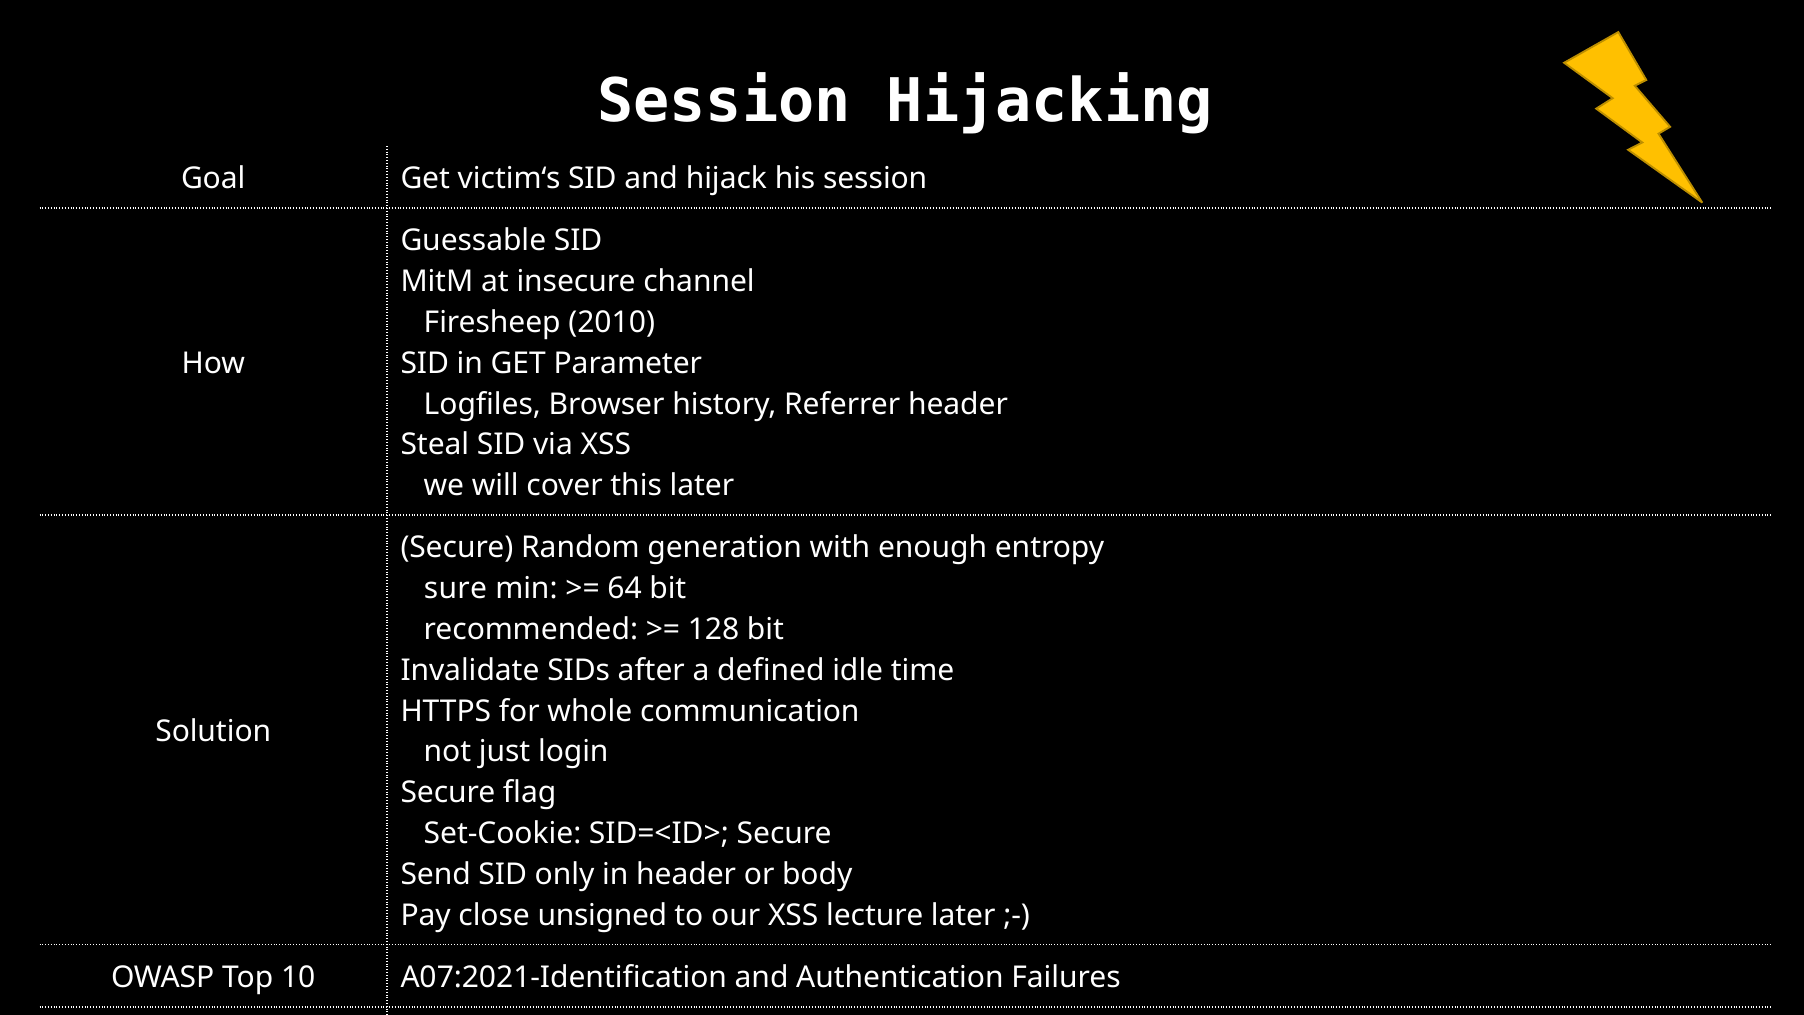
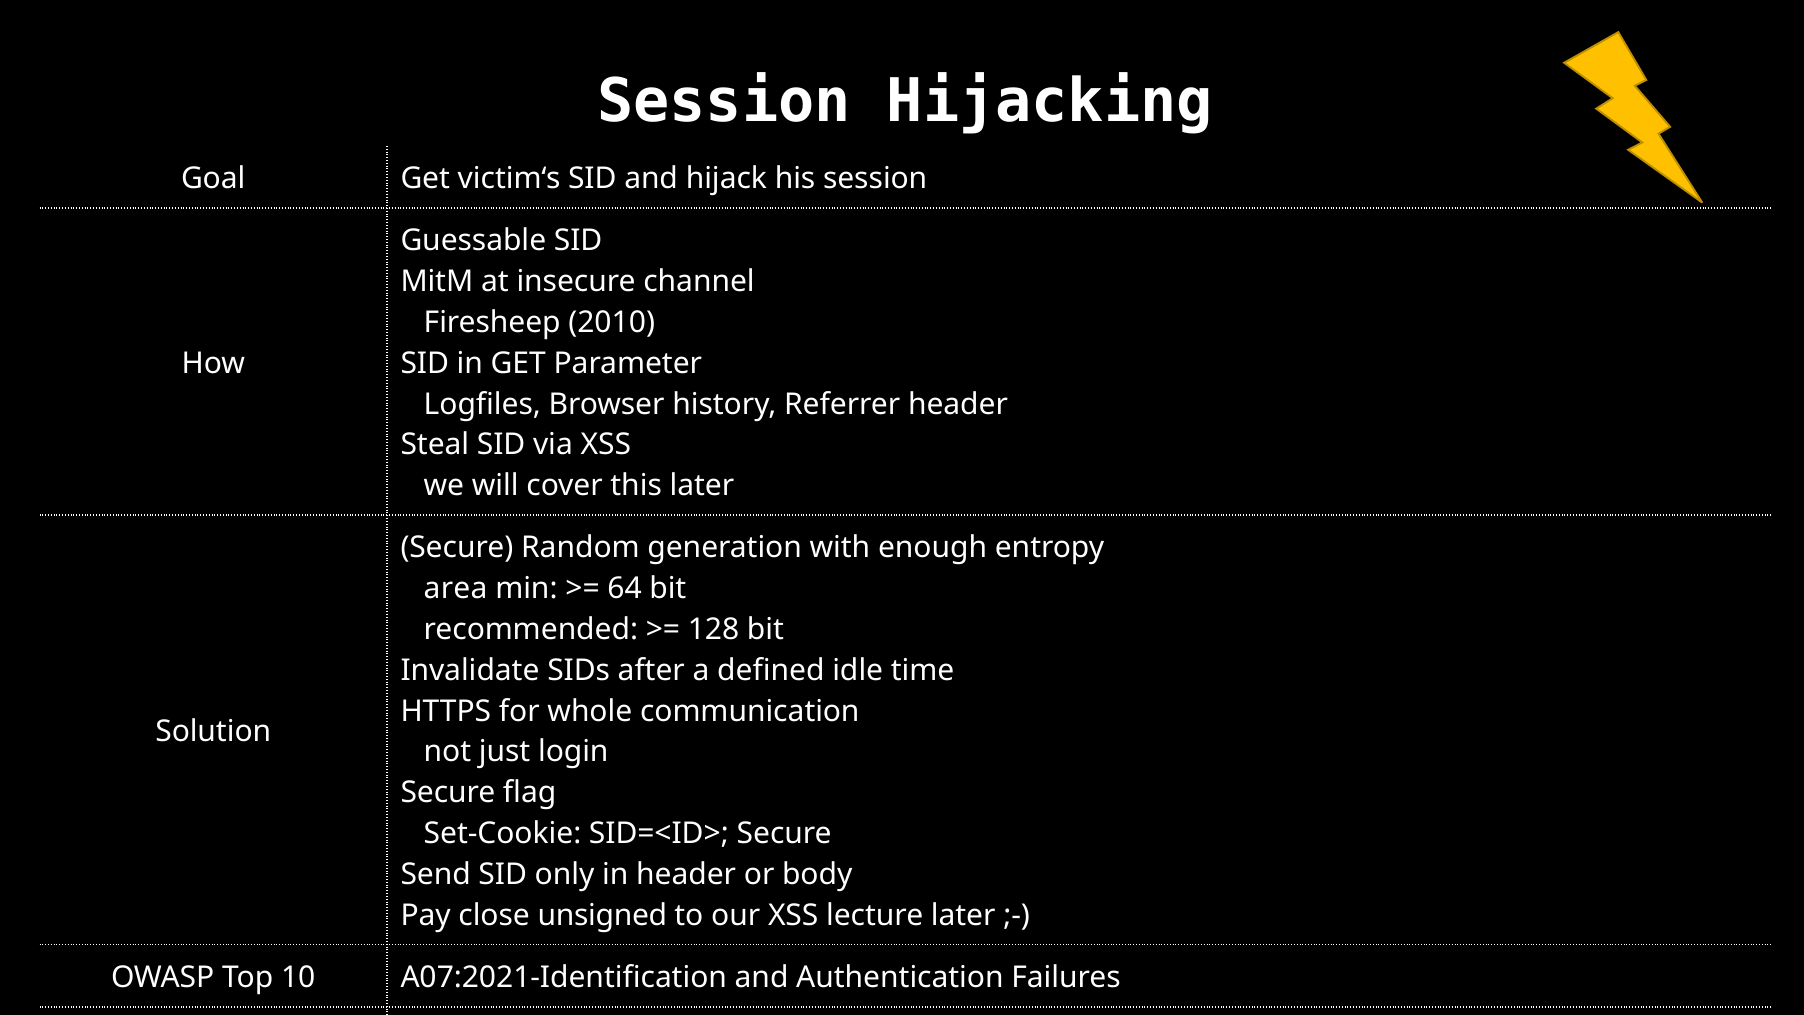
sure: sure -> area
